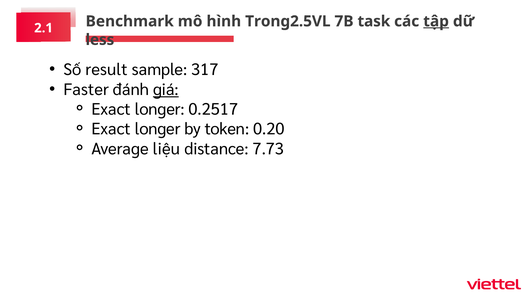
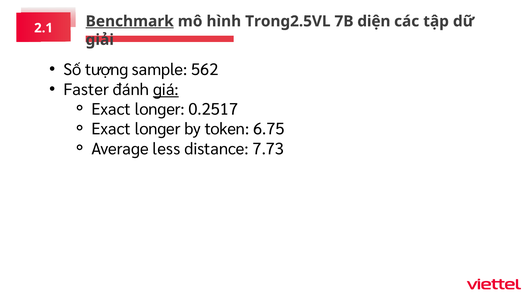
Benchmark underline: none -> present
task: task -> diện
tập underline: present -> none
less: less -> giải
result: result -> tượng
317: 317 -> 562
0.20: 0.20 -> 6.75
liệu: liệu -> less
